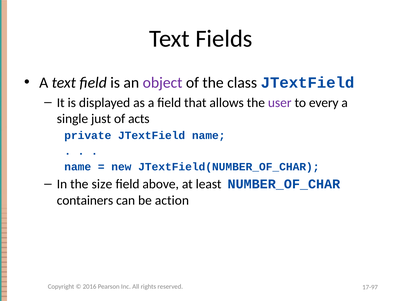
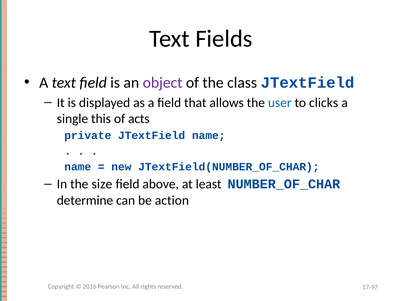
user colour: purple -> blue
every: every -> clicks
just: just -> this
containers: containers -> determine
